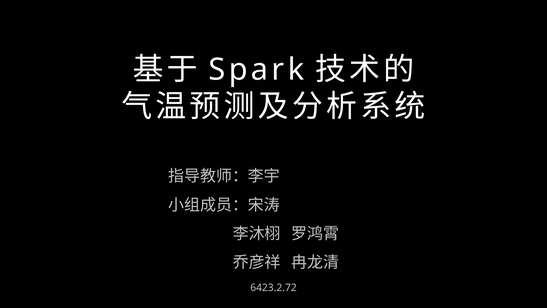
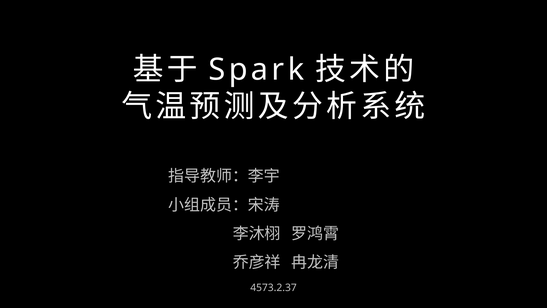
6423.2.72: 6423.2.72 -> 4573.2.37
